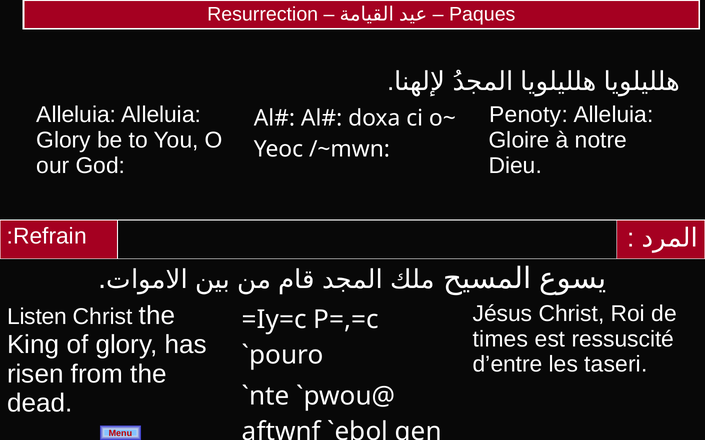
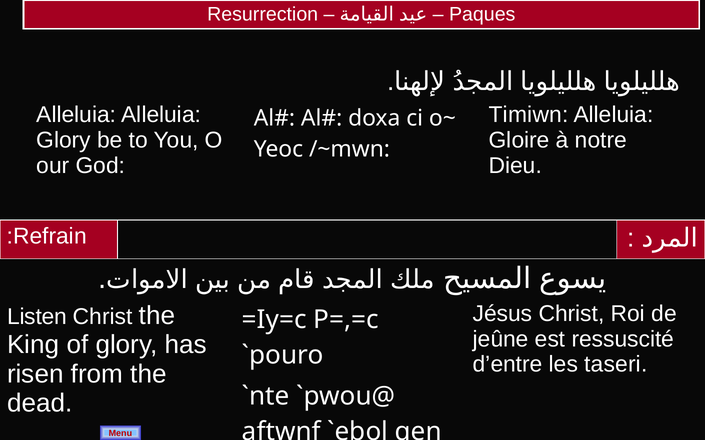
Penoty: Penoty -> Timiwn
times: times -> jeûne
